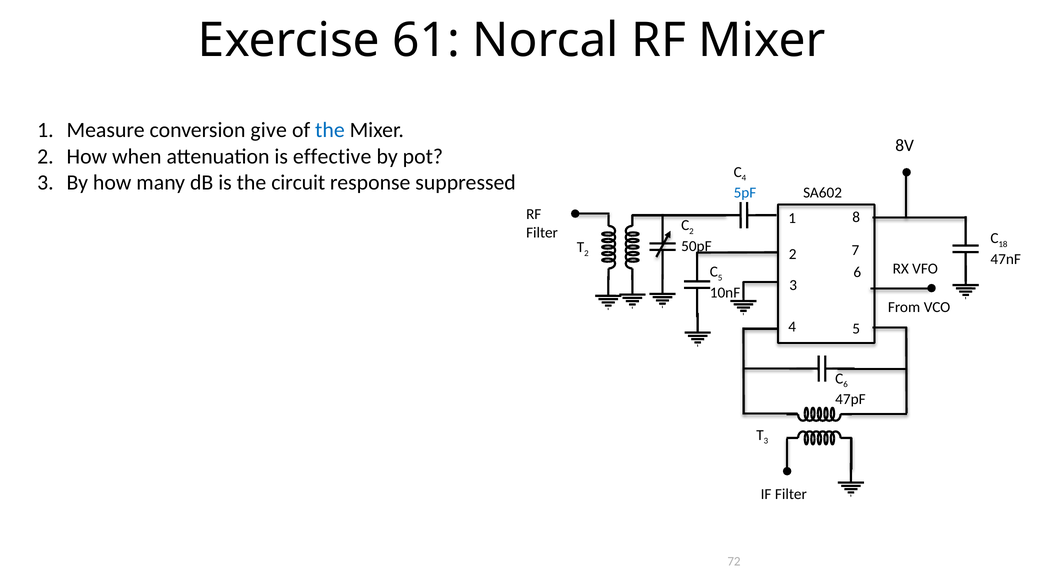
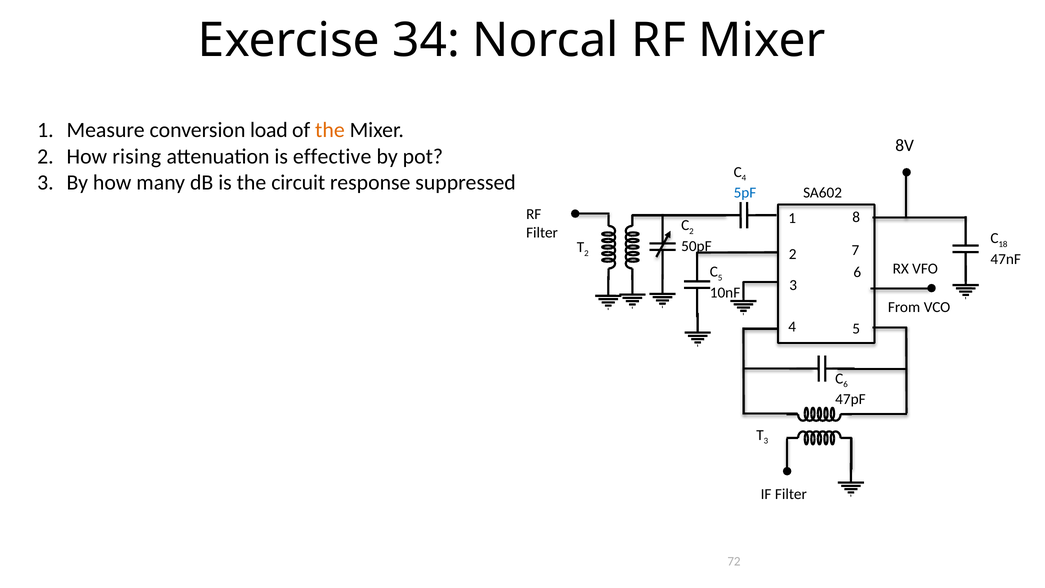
61: 61 -> 34
give: give -> load
the at (330, 130) colour: blue -> orange
when: when -> rising
